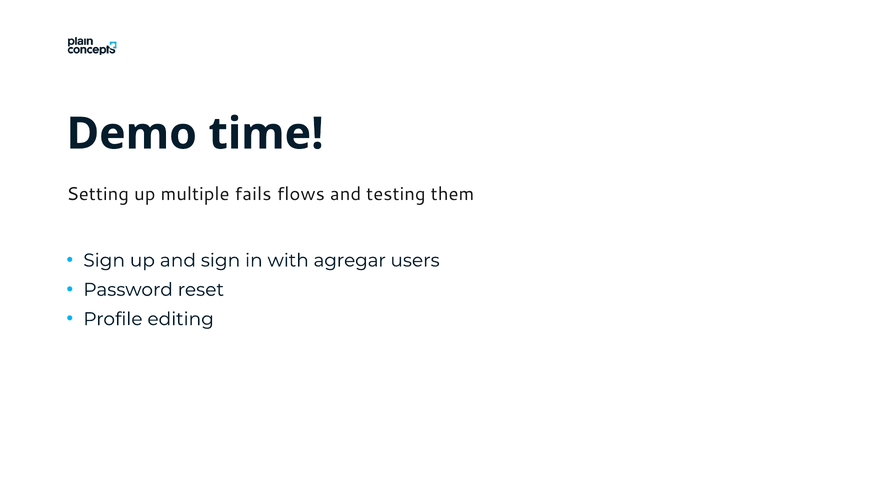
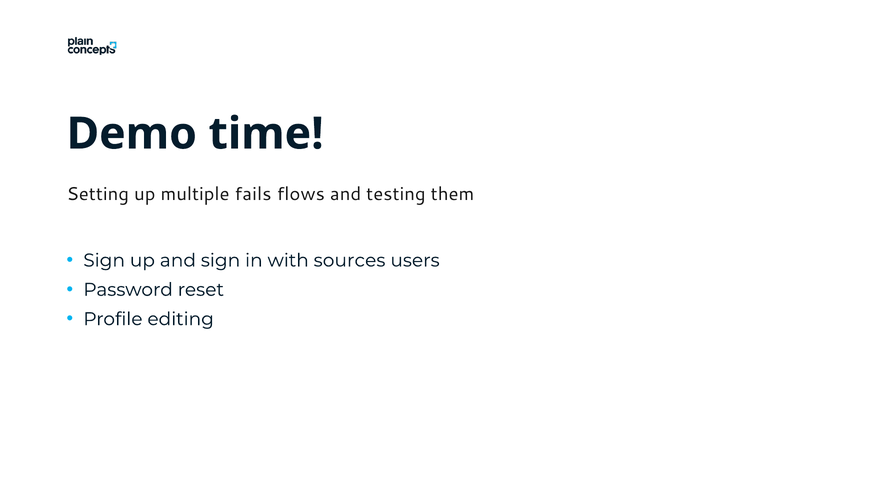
agregar: agregar -> sources
